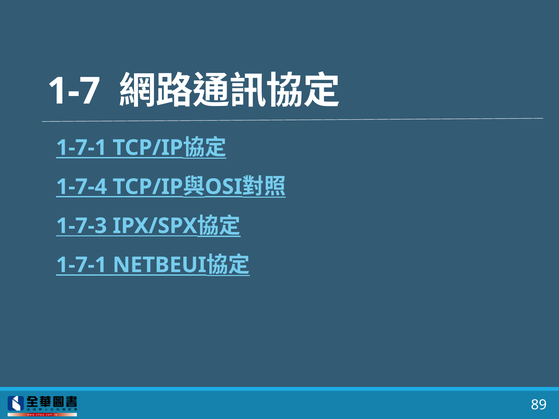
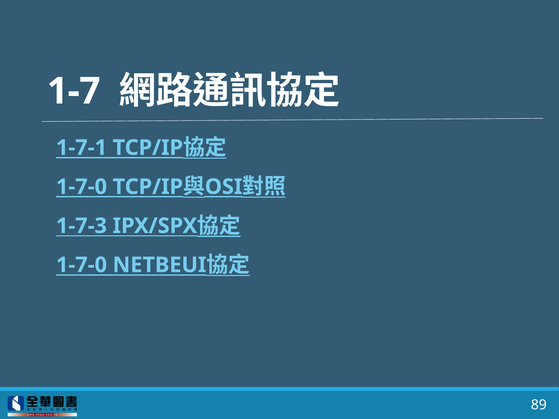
1-7-4 at (81, 187): 1-7-4 -> 1-7-0
1-7-1 at (81, 265): 1-7-1 -> 1-7-0
